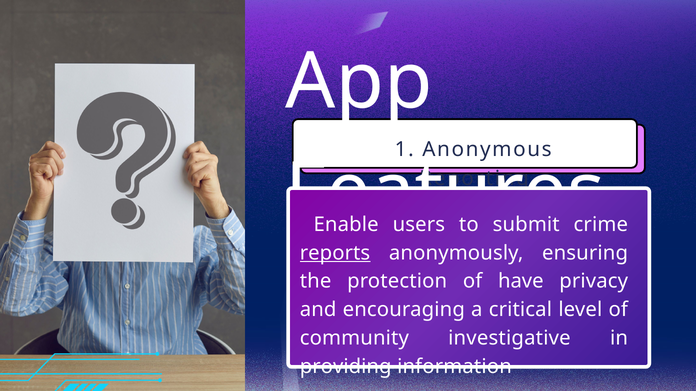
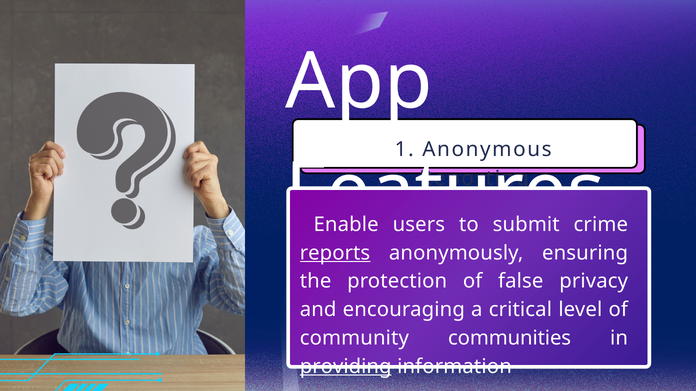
have: have -> false
investigative: investigative -> communities
providing underline: none -> present
